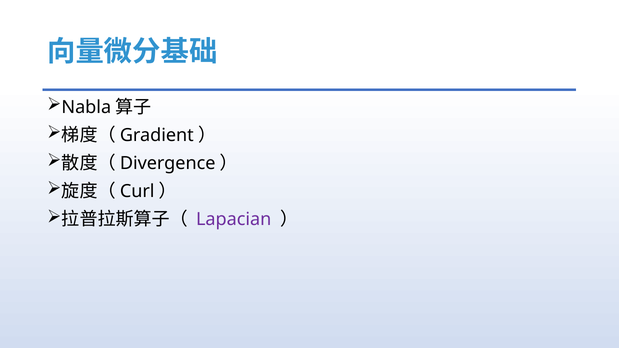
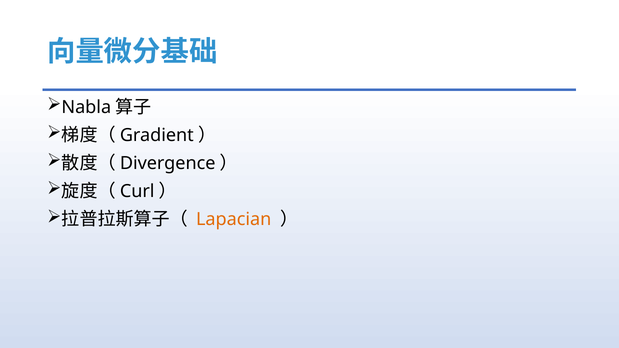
Lapacian colour: purple -> orange
